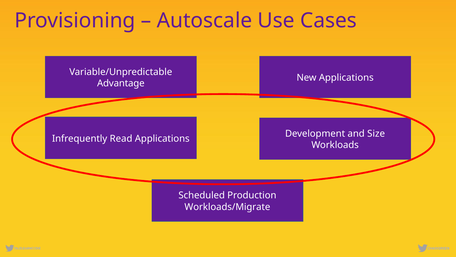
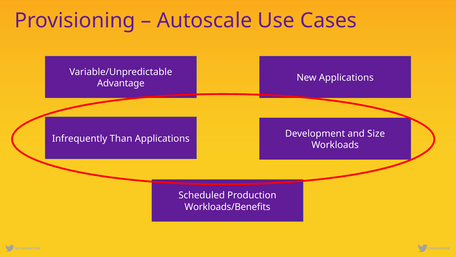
Read: Read -> Than
Workloads/Migrate: Workloads/Migrate -> Workloads/Benefits
